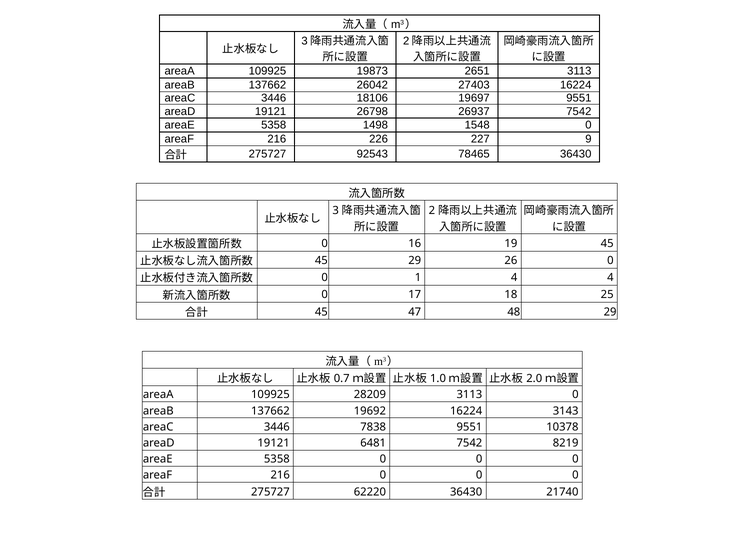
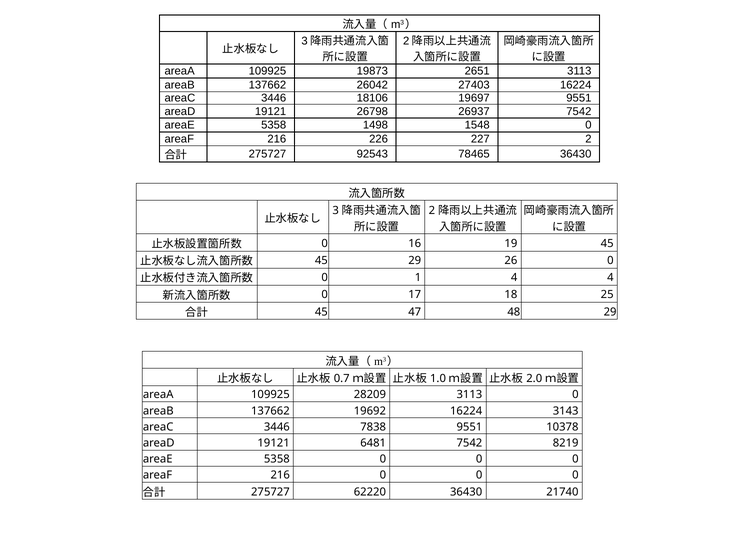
227 9: 9 -> 2
